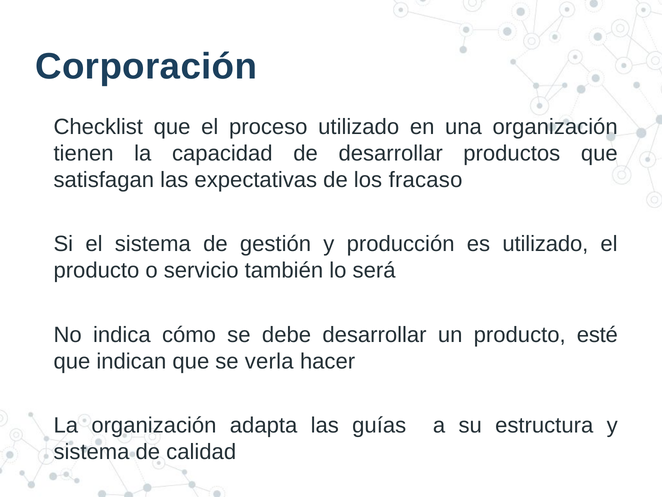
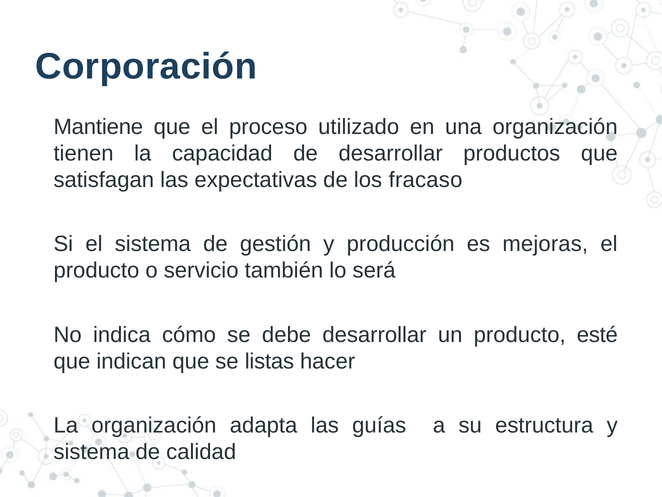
Checklist: Checklist -> Mantiene
es utilizado: utilizado -> mejoras
verla: verla -> listas
